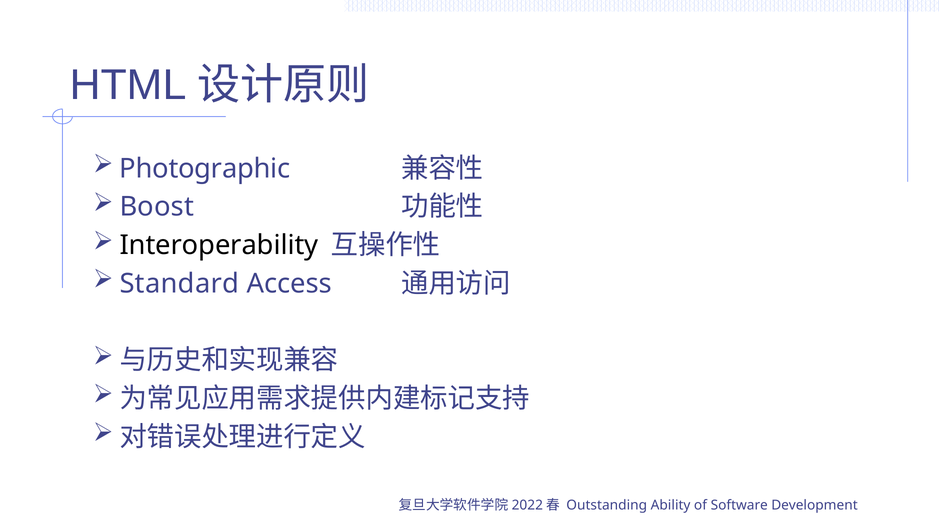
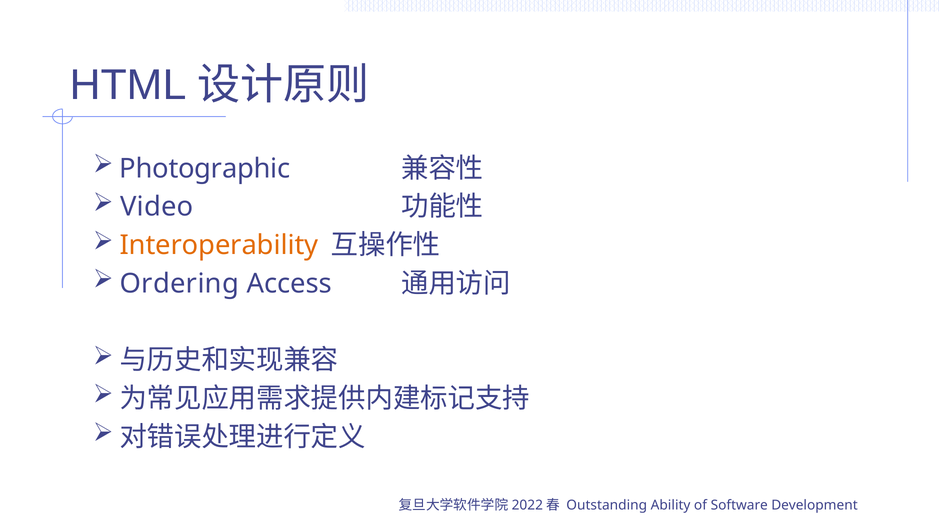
Boost: Boost -> Video
Interoperability colour: black -> orange
Standard: Standard -> Ordering
